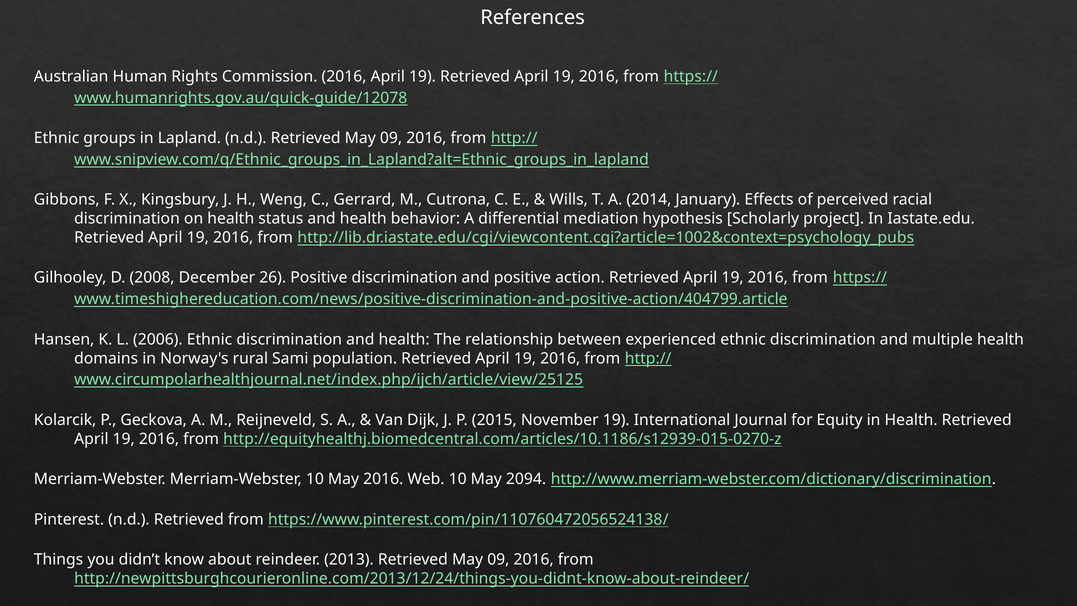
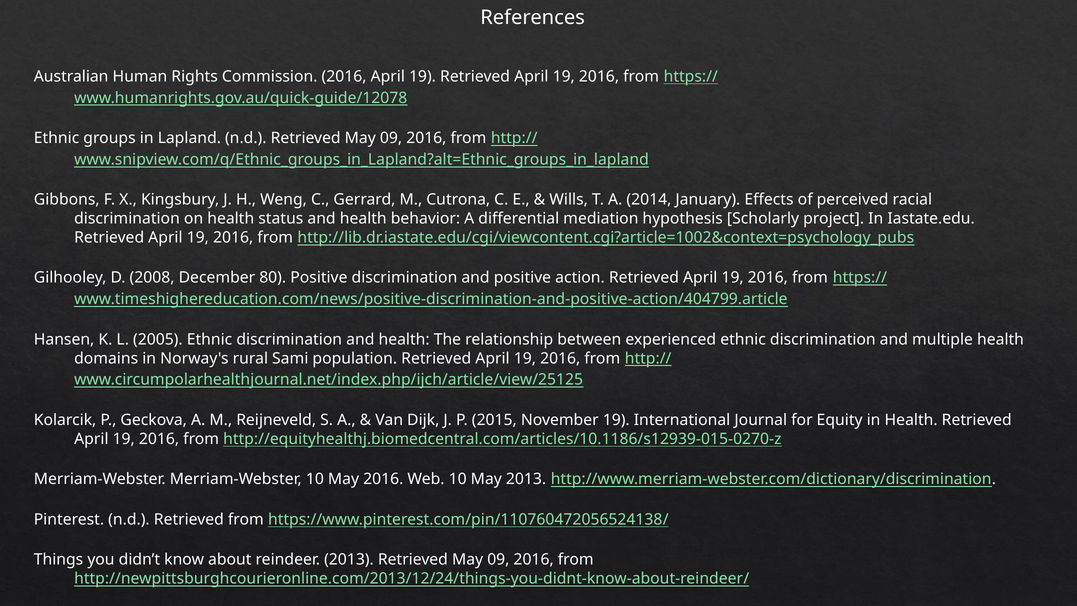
26: 26 -> 80
2006: 2006 -> 2005
May 2094: 2094 -> 2013
